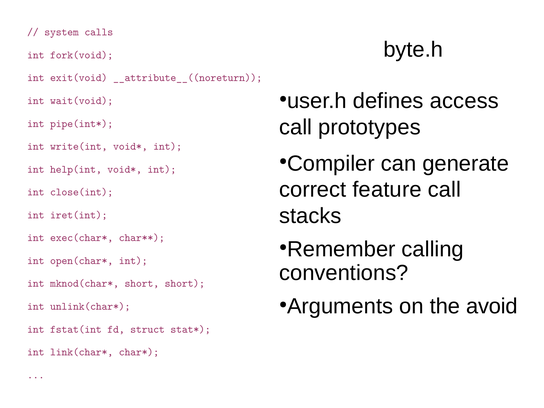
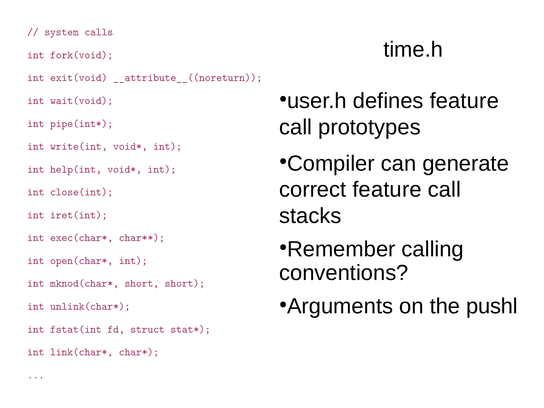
byte.h: byte.h -> time.h
defines access: access -> feature
avoid: avoid -> pushl
